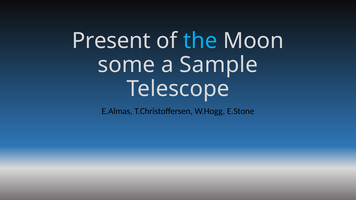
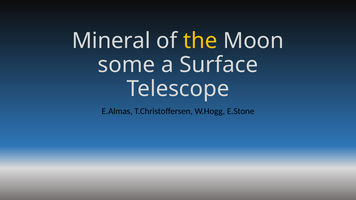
Present: Present -> Mineral
the colour: light blue -> yellow
Sample: Sample -> Surface
